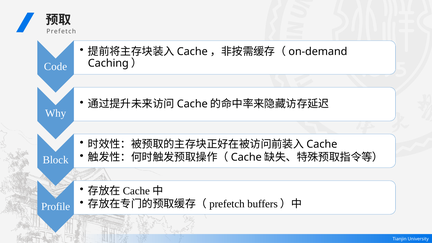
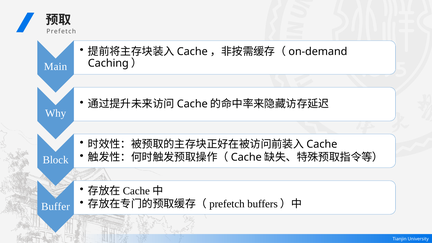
Code: Code -> Main
Profile: Profile -> Buffer
